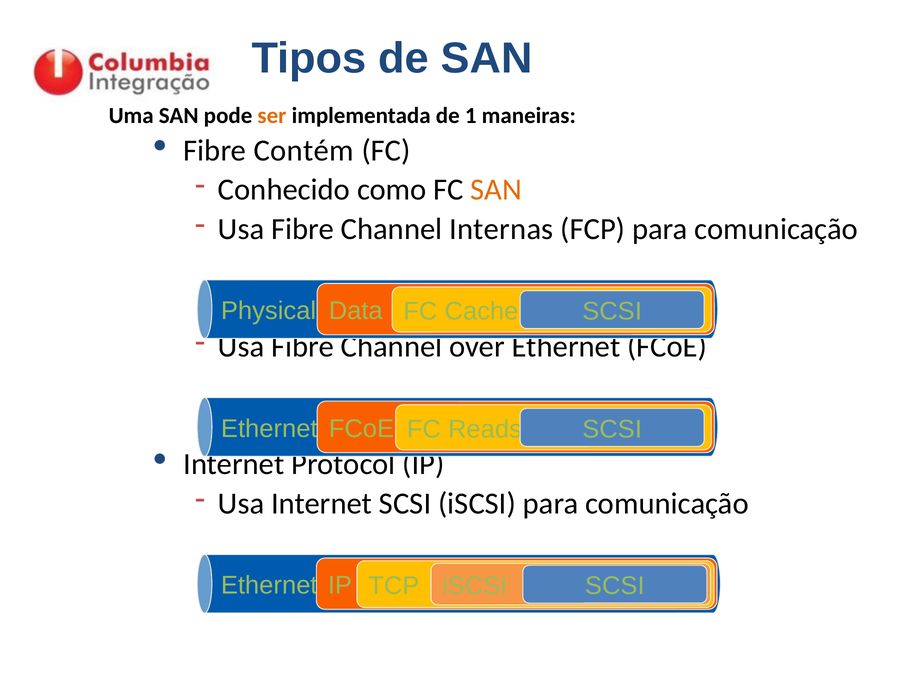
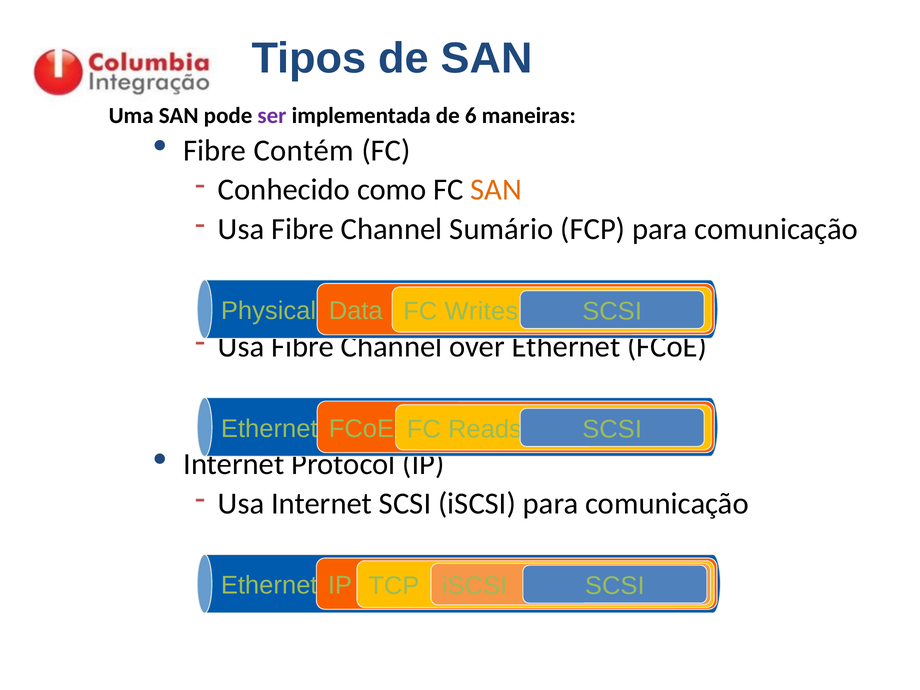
ser colour: orange -> purple
1: 1 -> 6
Internas: Internas -> Sumário
Cache: Cache -> Writes
